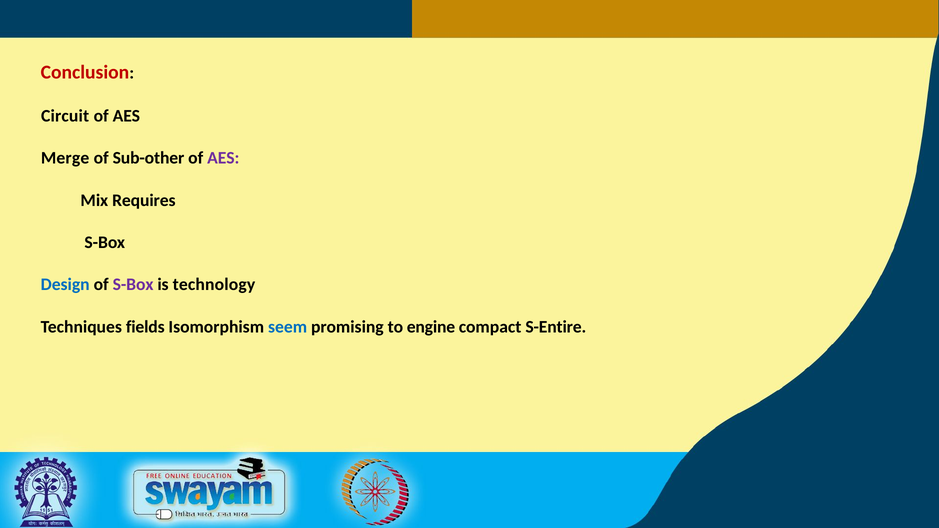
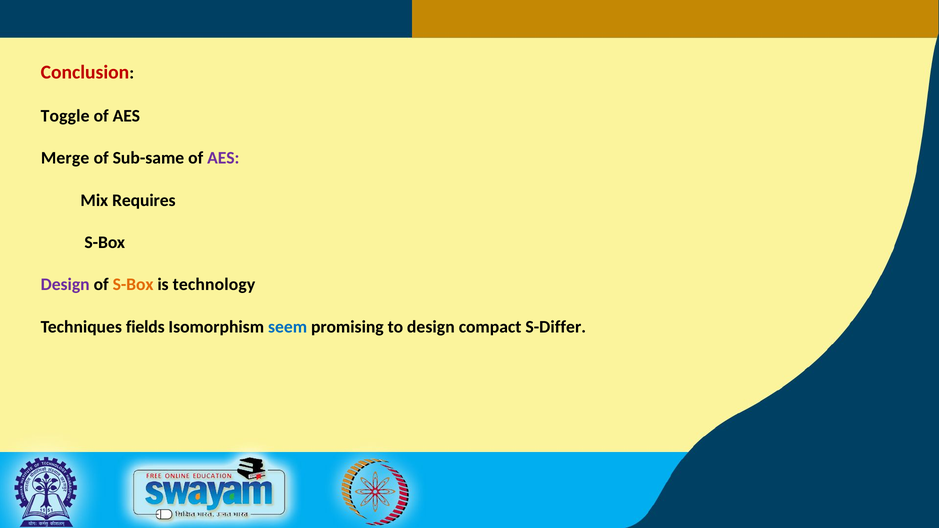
Circuit: Circuit -> Toggle
Sub-other: Sub-other -> Sub-same
Design at (65, 285) colour: blue -> purple
S-Box at (133, 285) colour: purple -> orange
to engine: engine -> design
S-Entire: S-Entire -> S-Differ
